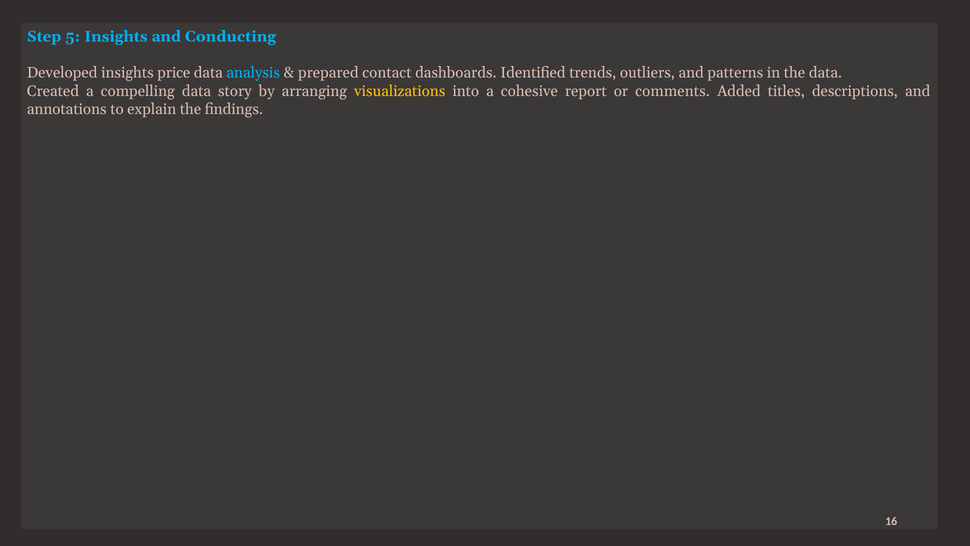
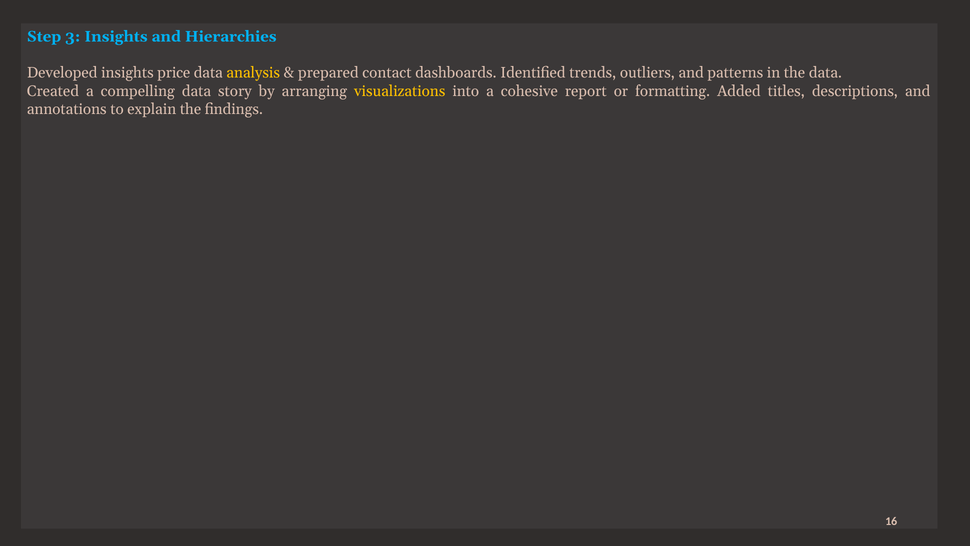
5: 5 -> 3
Conducting: Conducting -> Hierarchies
analysis colour: light blue -> yellow
comments: comments -> formatting
